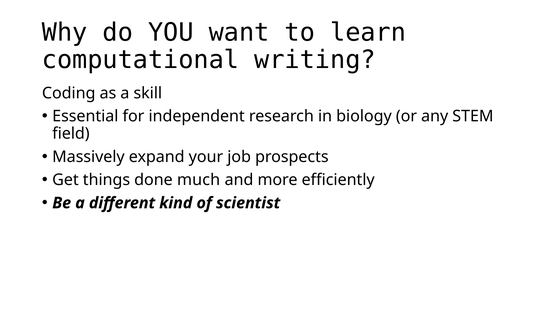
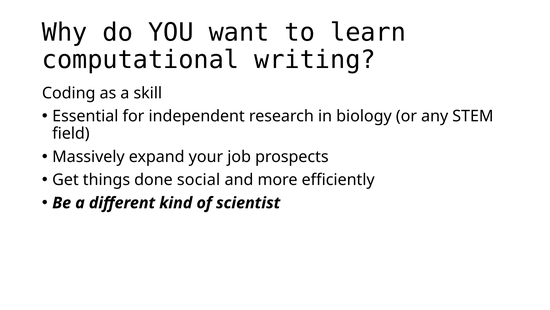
much: much -> social
